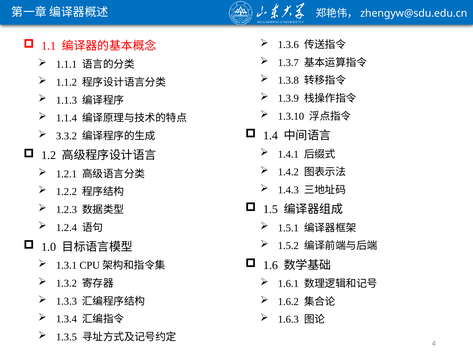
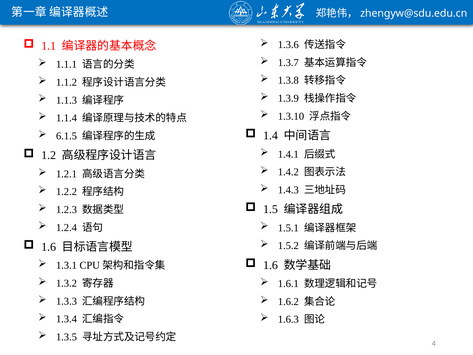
3.3.2: 3.3.2 -> 6.1.5
1.0 at (49, 247): 1.0 -> 1.6
